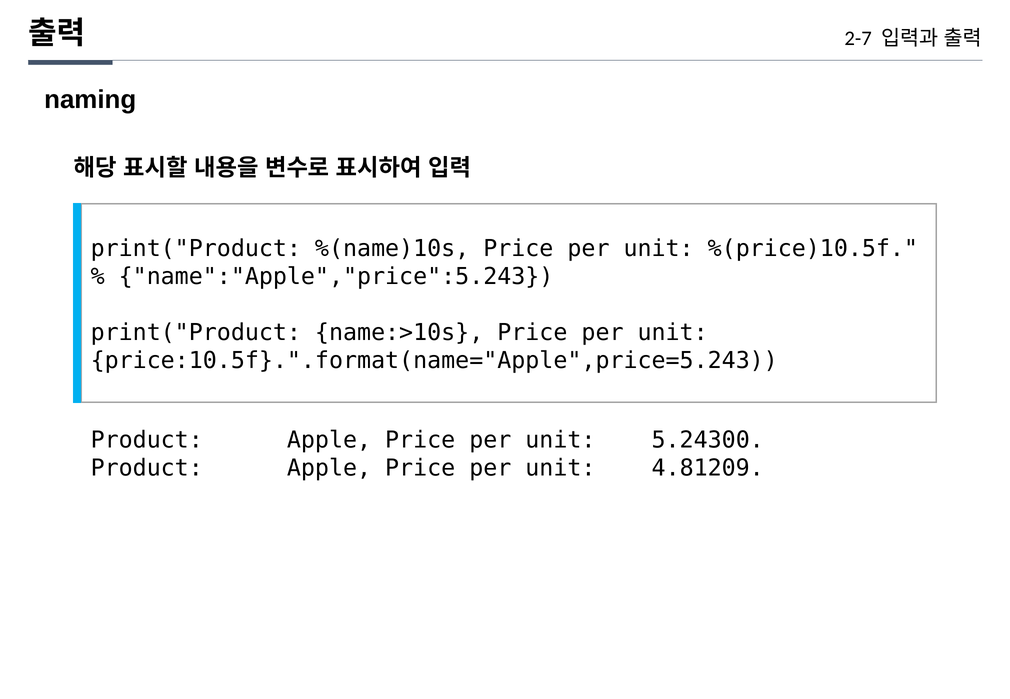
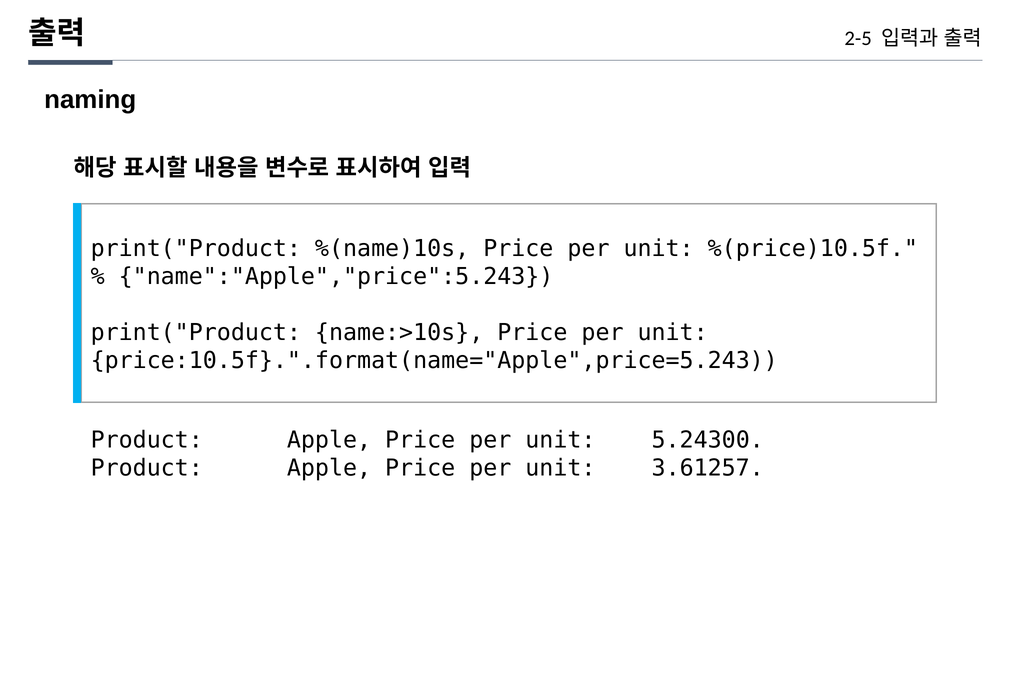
2-7: 2-7 -> 2-5
4.81209: 4.81209 -> 3.61257
